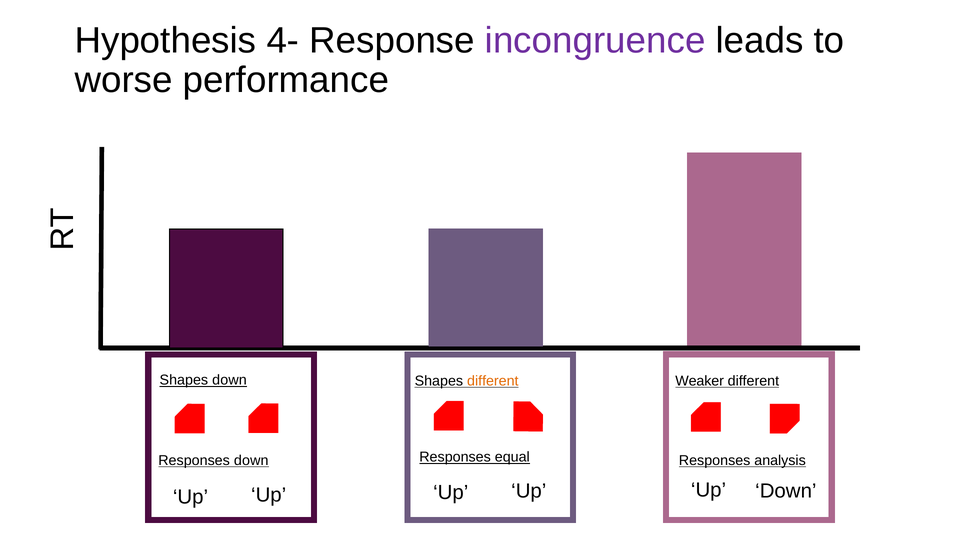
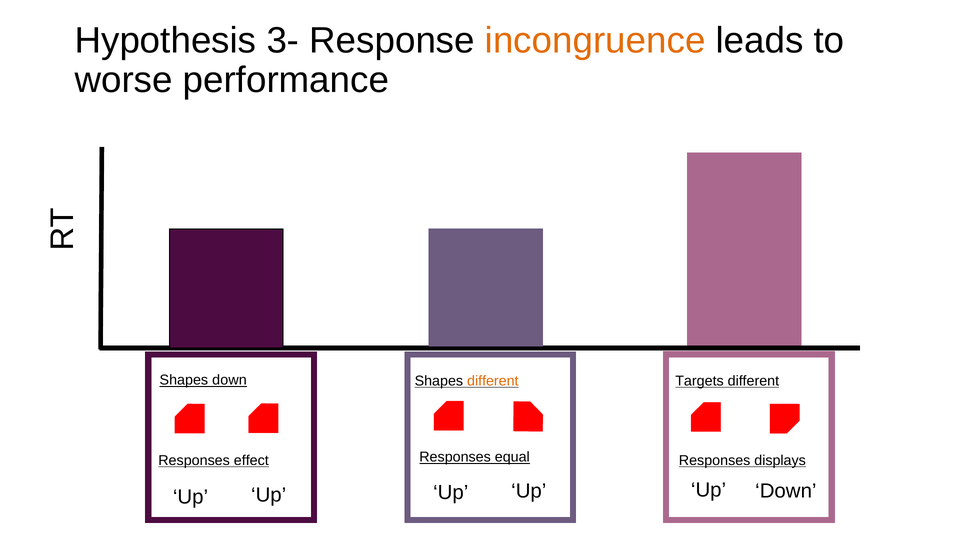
4-: 4- -> 3-
incongruence colour: purple -> orange
Weaker: Weaker -> Targets
Responses down: down -> effect
analysis: analysis -> displays
